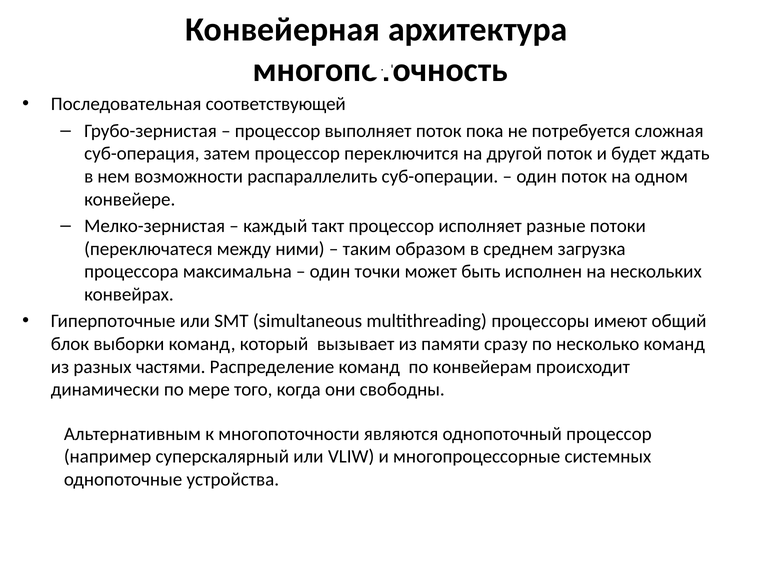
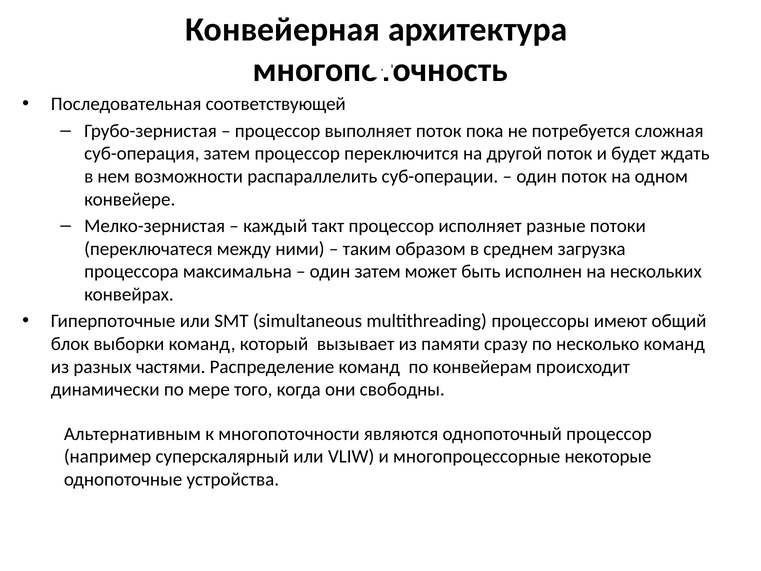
один точки: точки -> затем
системных: системных -> некоторые
